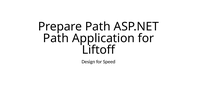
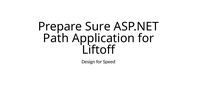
Prepare Path: Path -> Sure
